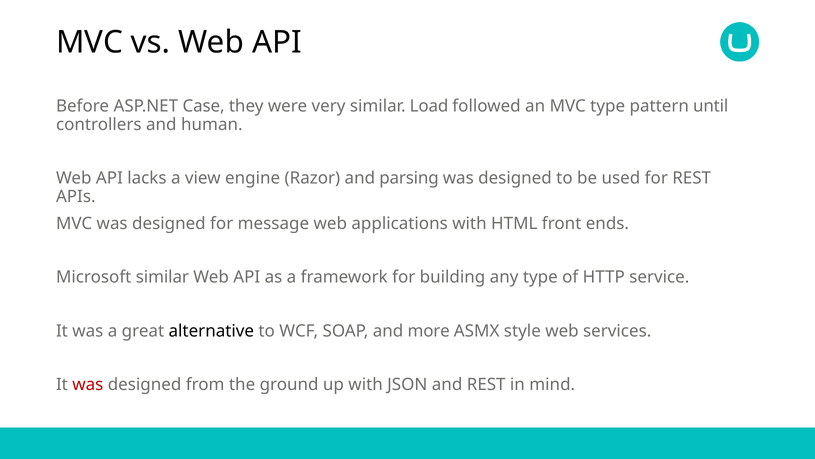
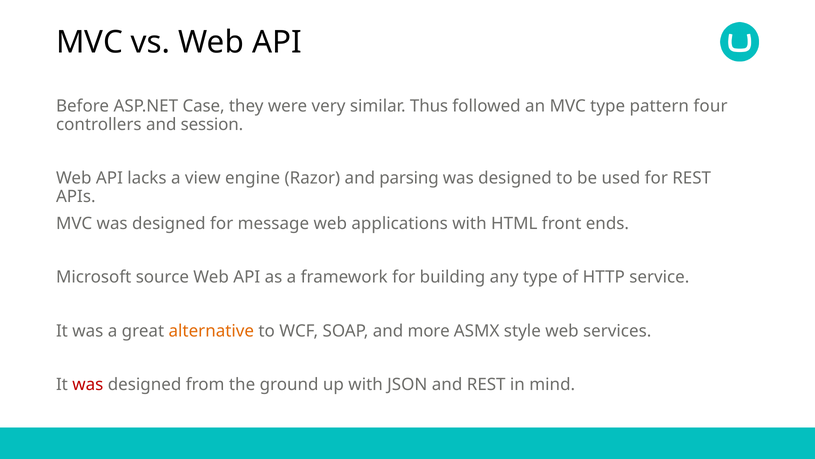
Load: Load -> Thus
until: until -> four
human: human -> session
Microsoft similar: similar -> source
alternative colour: black -> orange
